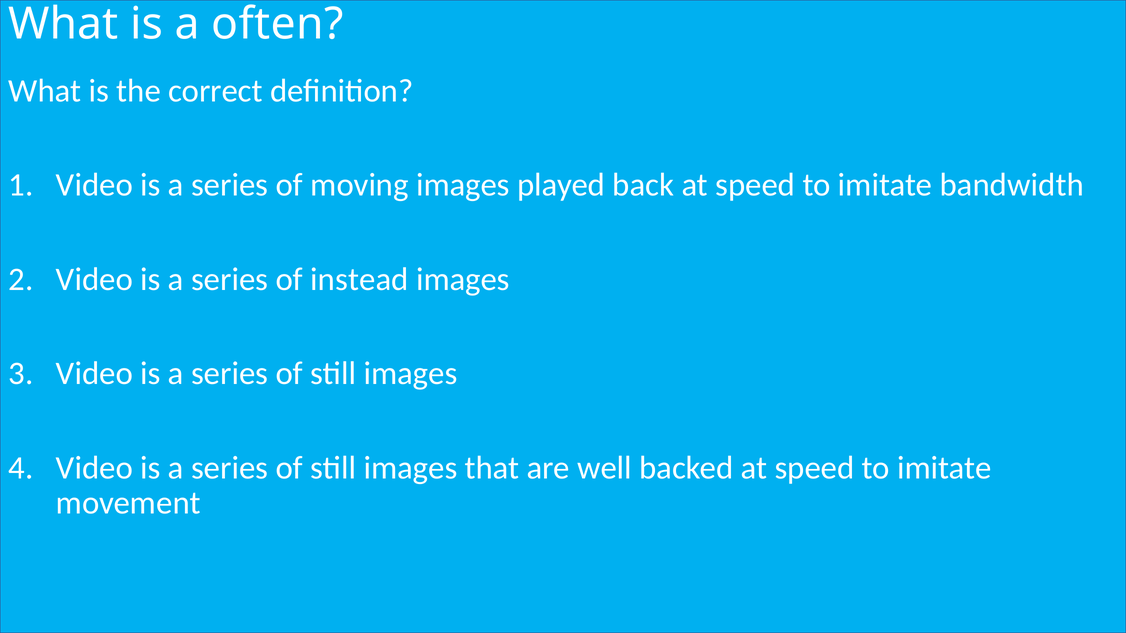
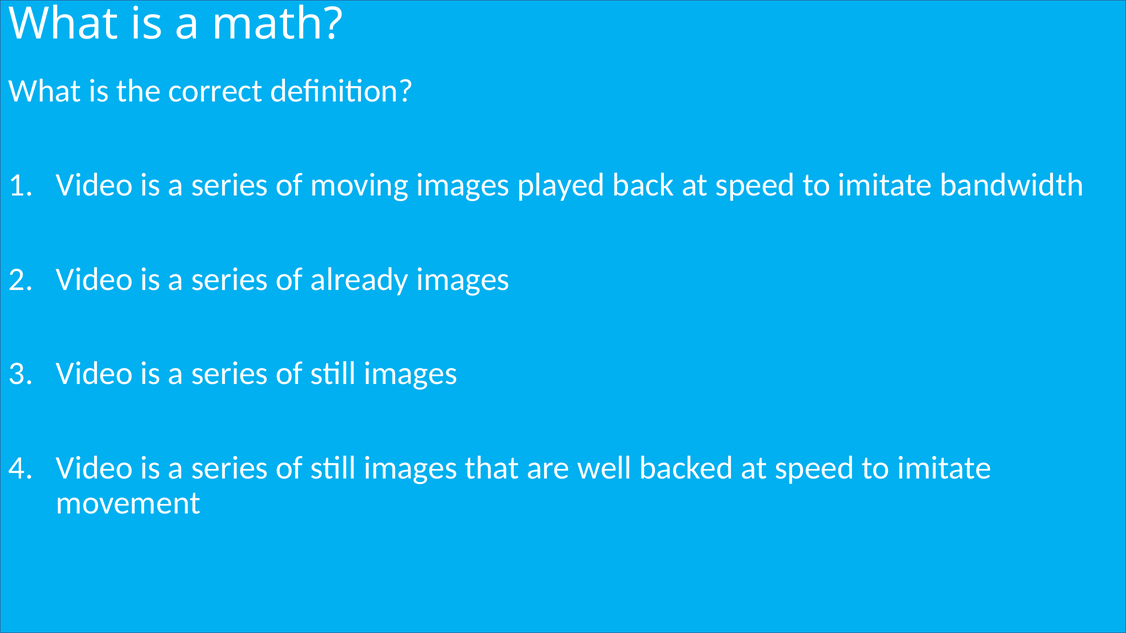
often: often -> math
instead: instead -> already
